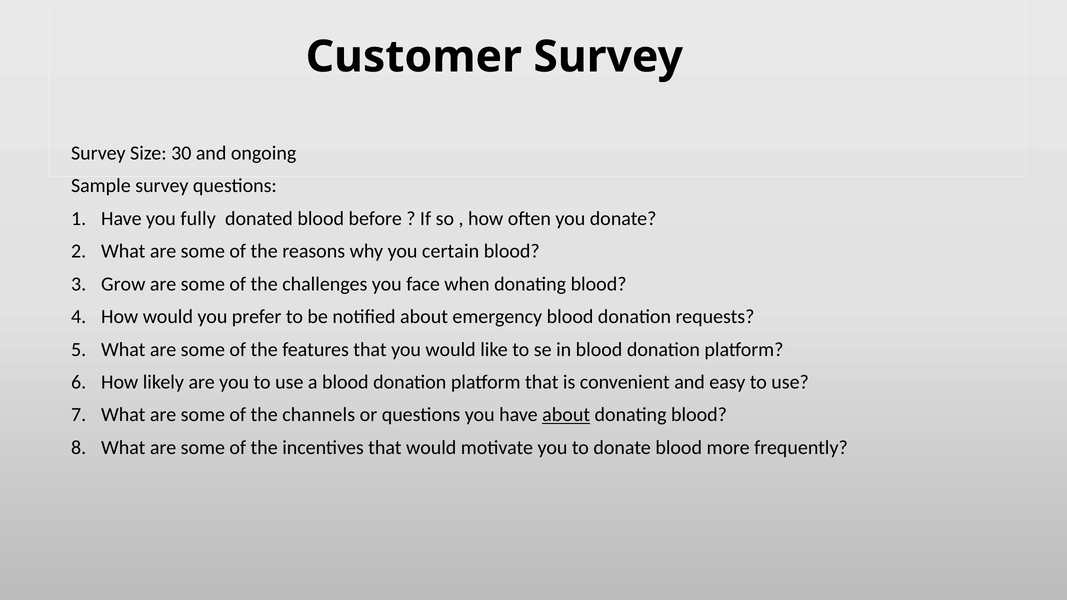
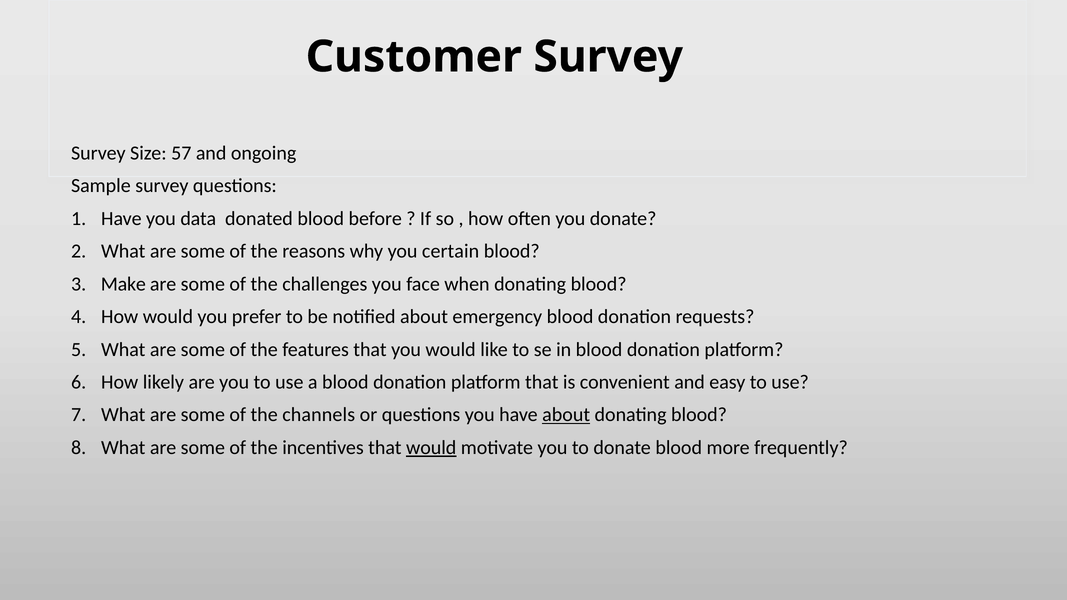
30: 30 -> 57
fully: fully -> data
Grow: Grow -> Make
would at (431, 448) underline: none -> present
